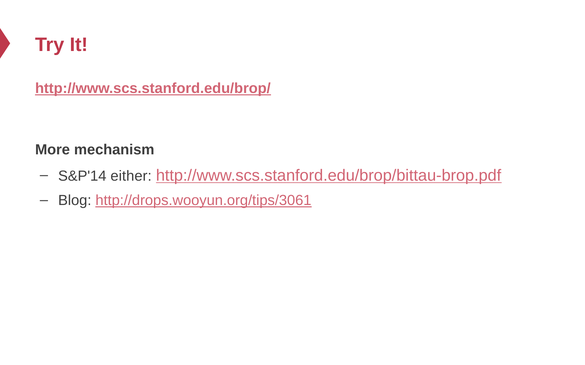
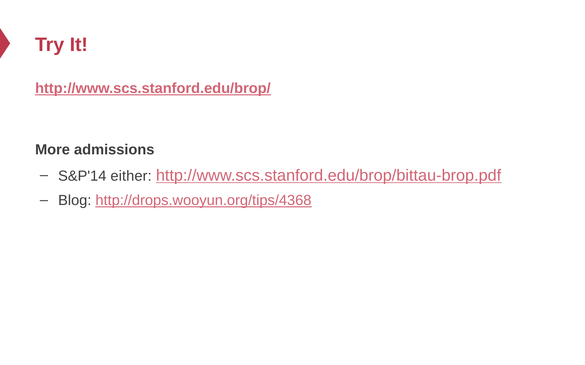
mechanism: mechanism -> admissions
http://drops.wooyun.org/tips/3061: http://drops.wooyun.org/tips/3061 -> http://drops.wooyun.org/tips/4368
